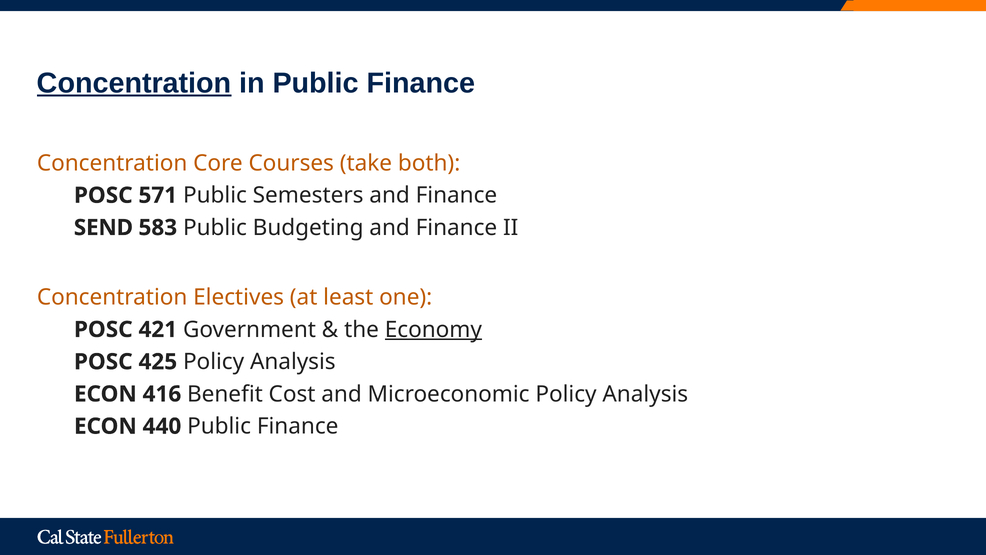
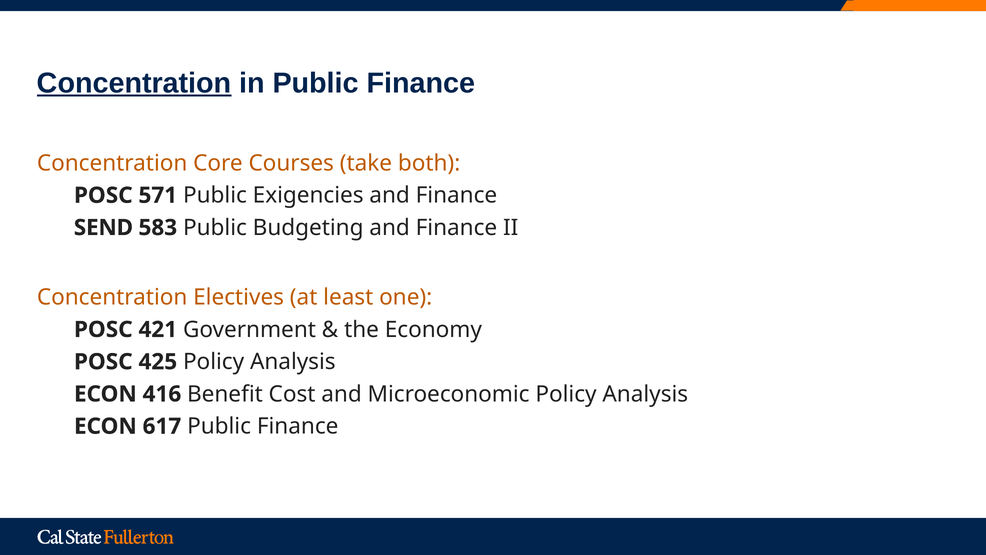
Semesters: Semesters -> Exigencies
Economy underline: present -> none
440: 440 -> 617
